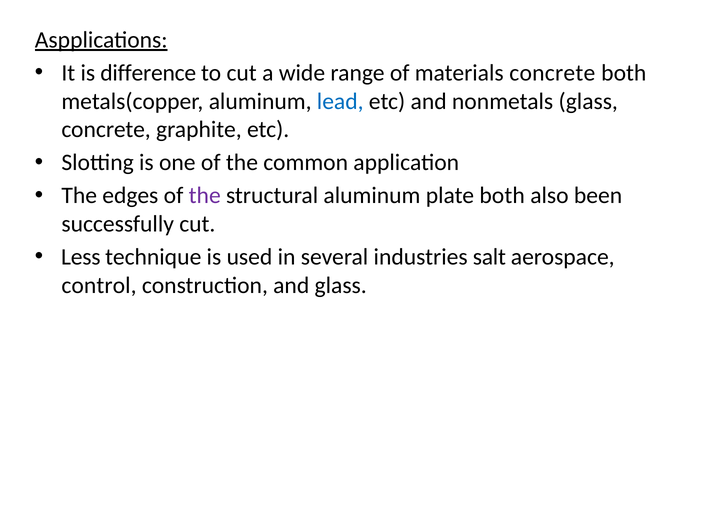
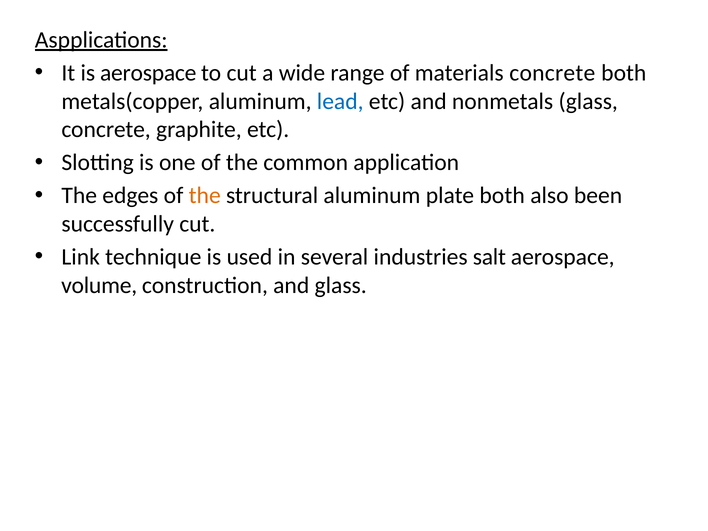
is difference: difference -> aerospace
the at (205, 196) colour: purple -> orange
Less: Less -> Link
control: control -> volume
